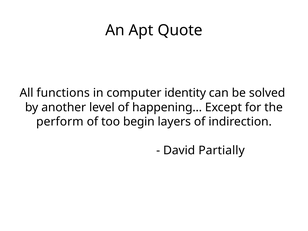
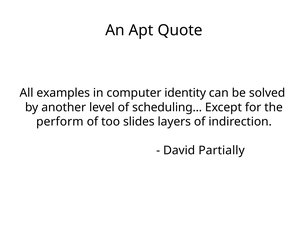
functions: functions -> examples
happening: happening -> scheduling
begin: begin -> slides
